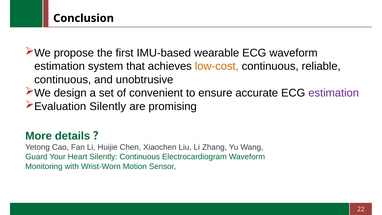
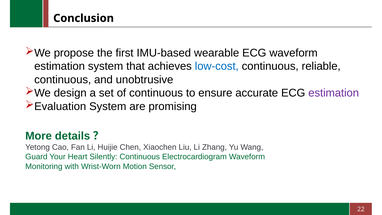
low-cost colour: orange -> blue
of convenient: convenient -> continuous
Silently at (108, 106): Silently -> System
